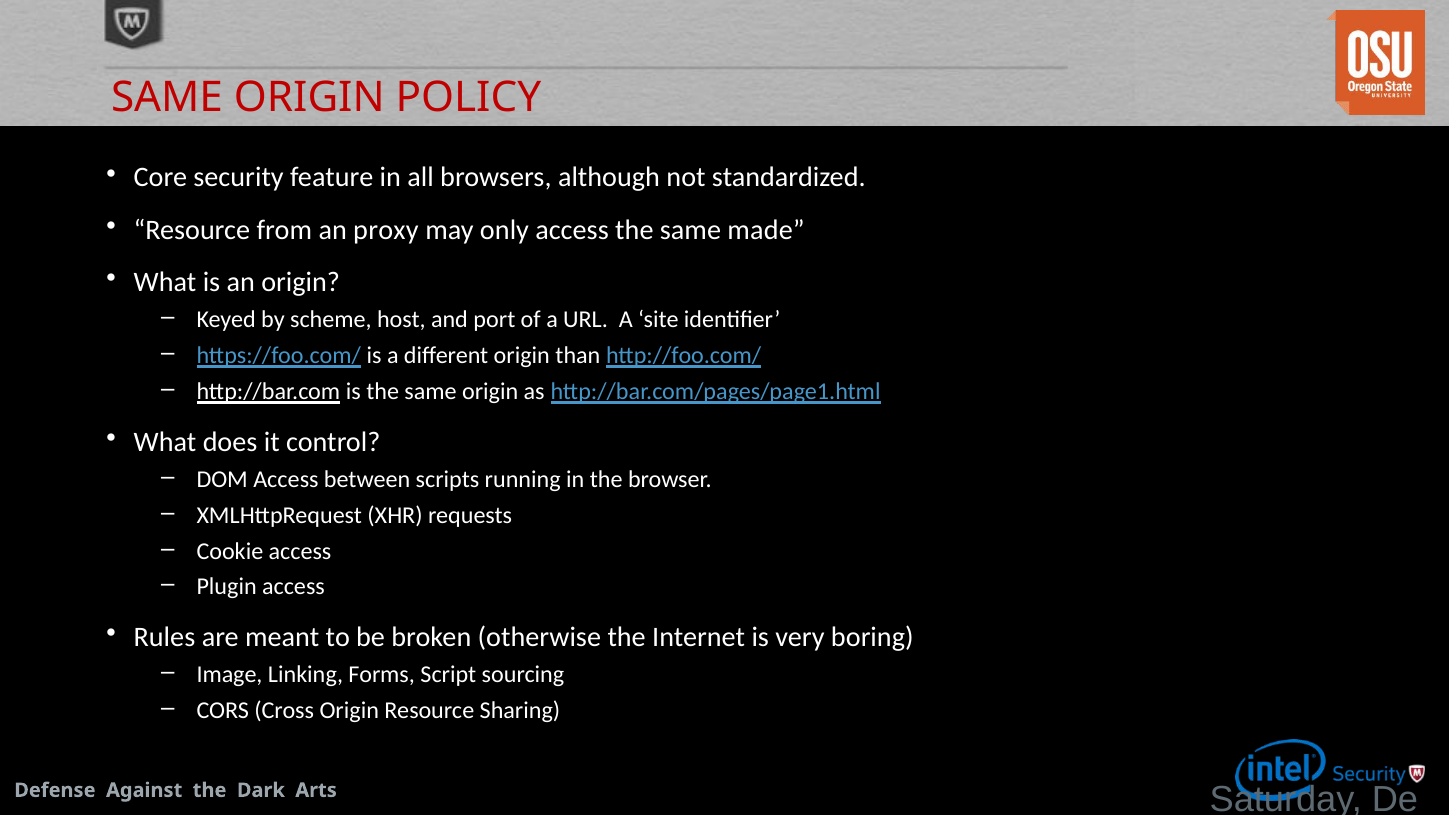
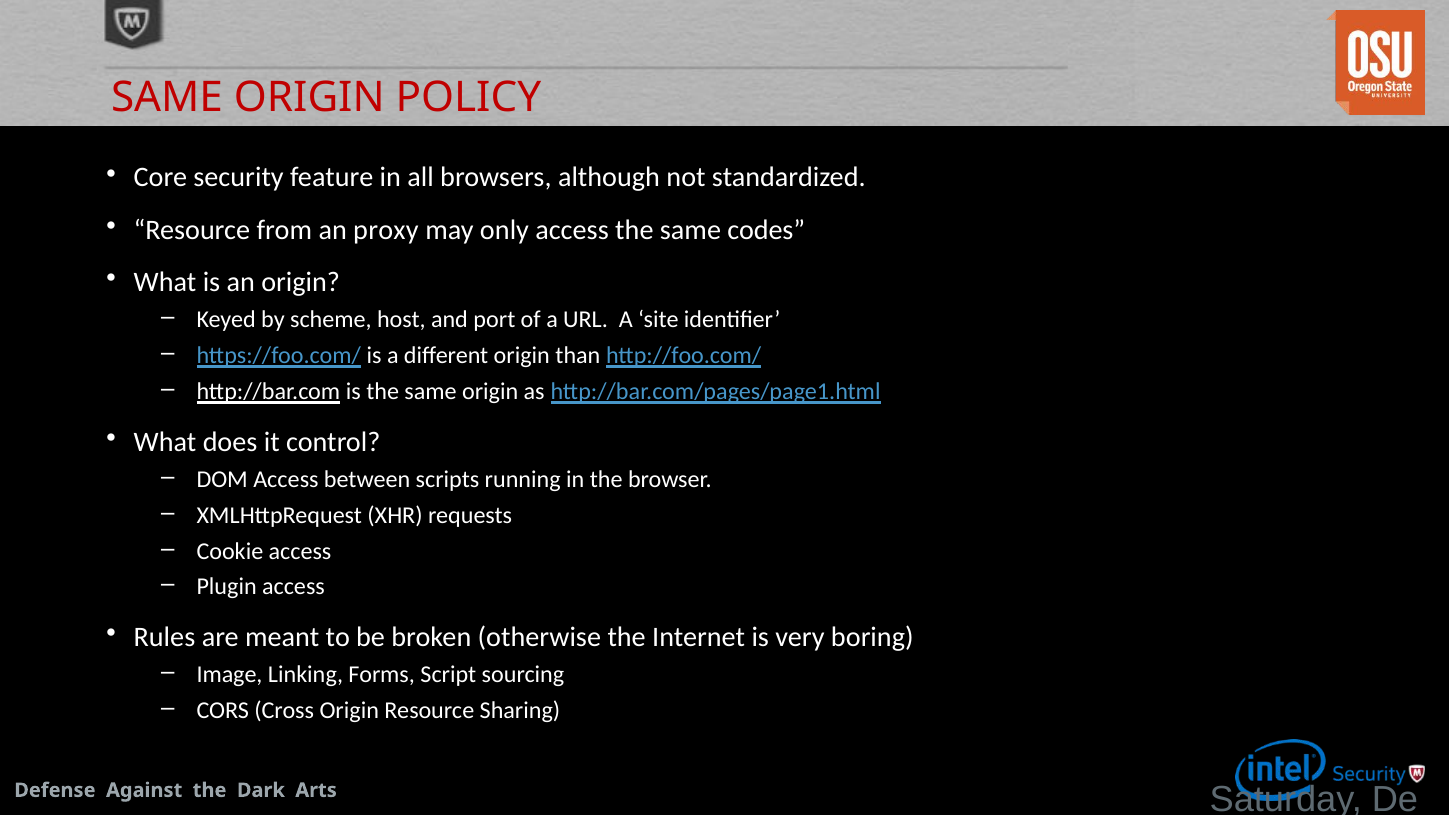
made: made -> codes
